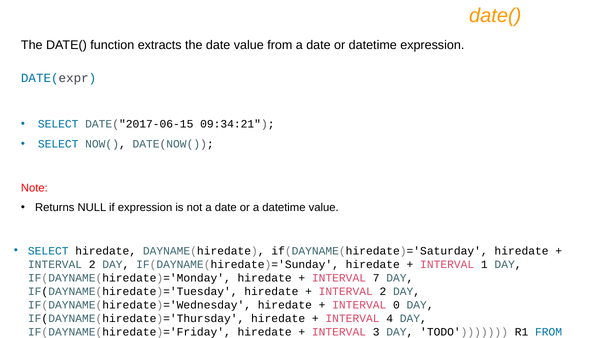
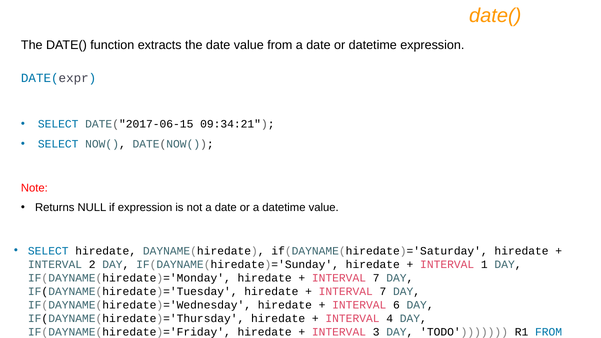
2 at (383, 291): 2 -> 7
0: 0 -> 6
